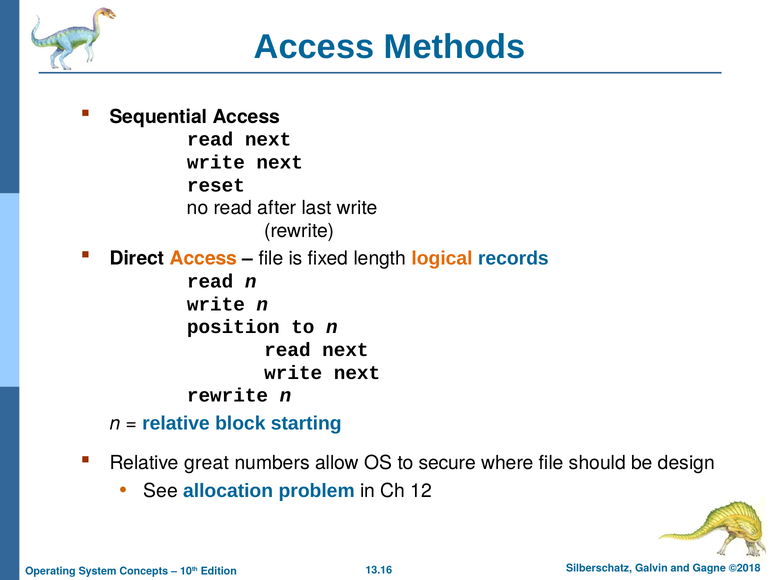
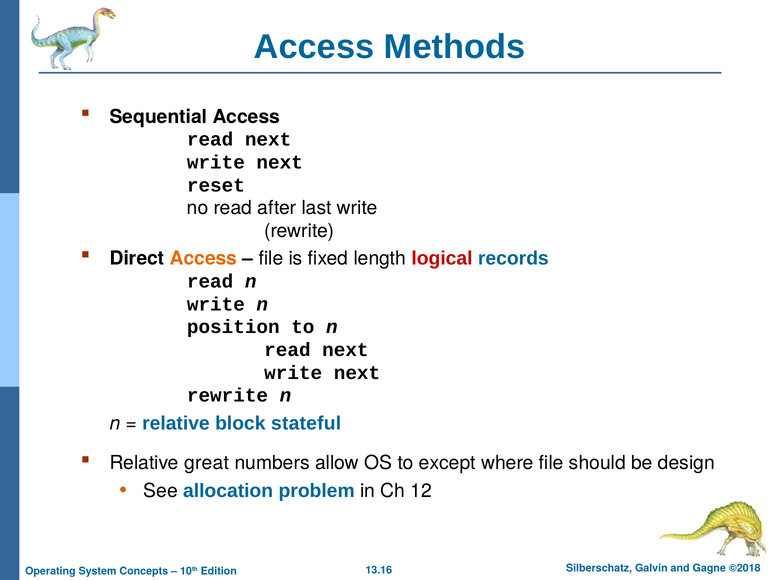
logical colour: orange -> red
starting: starting -> stateful
secure: secure -> except
